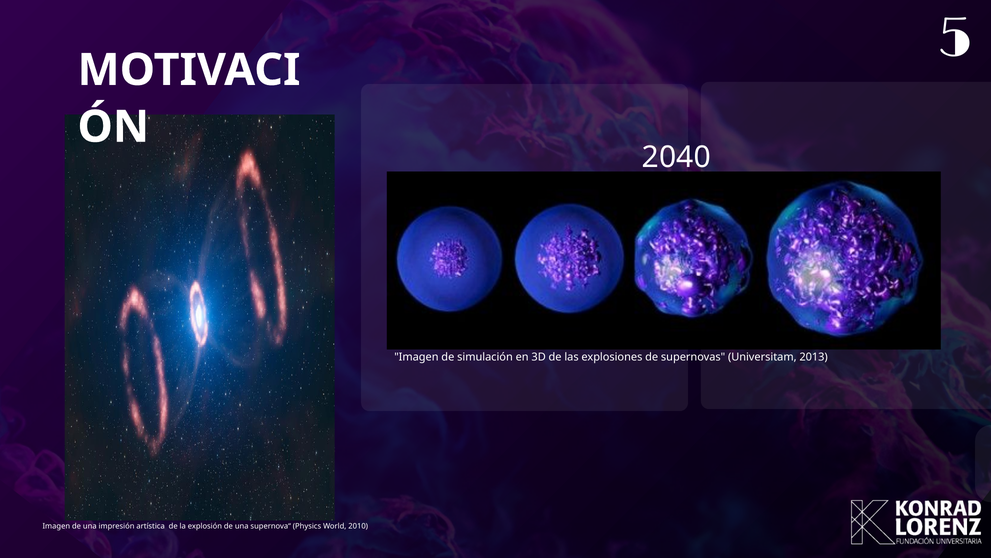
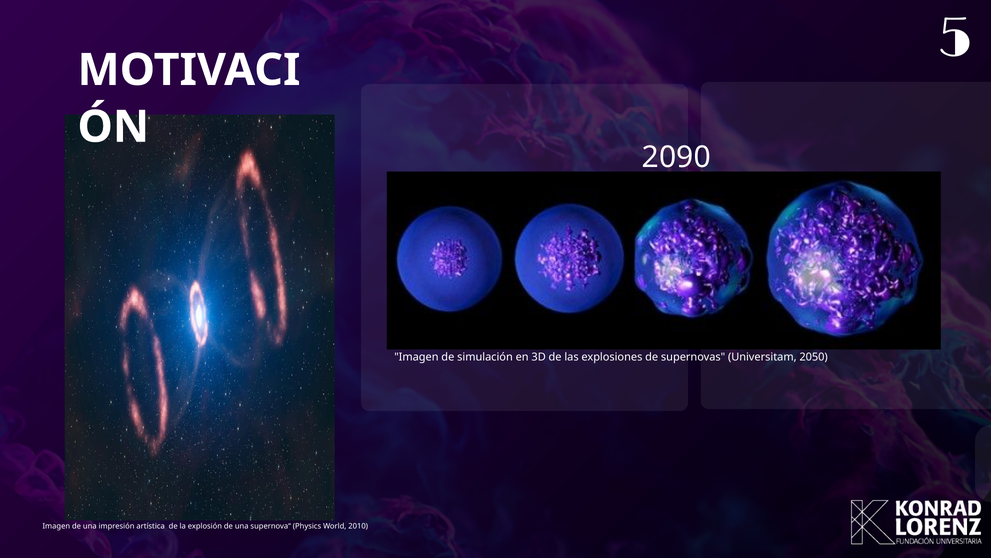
2040: 2040 -> 2090
2013: 2013 -> 2050
